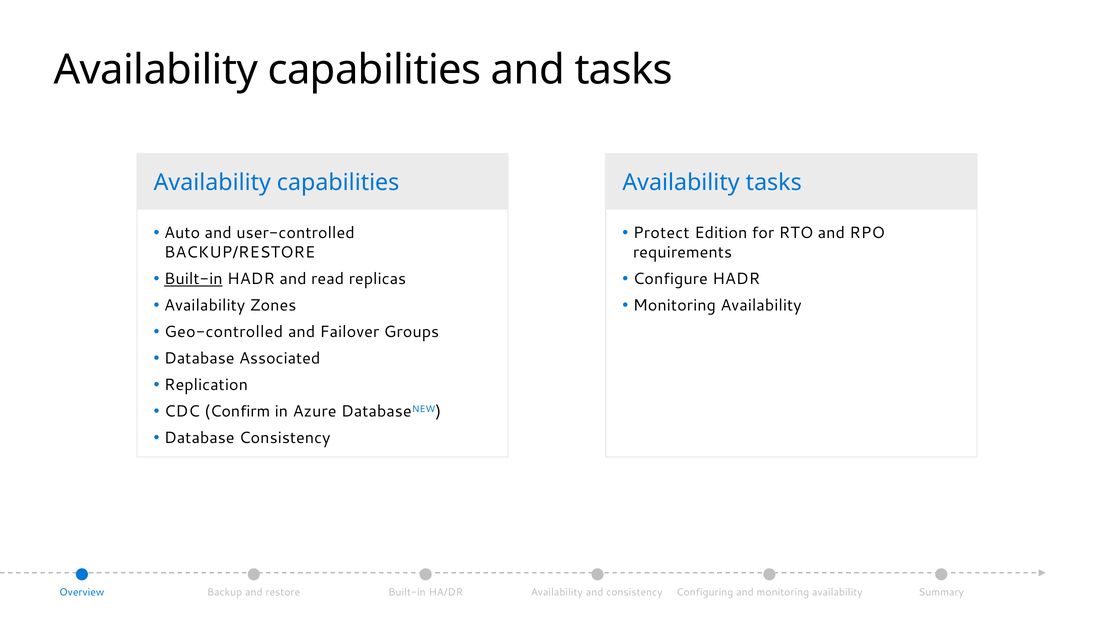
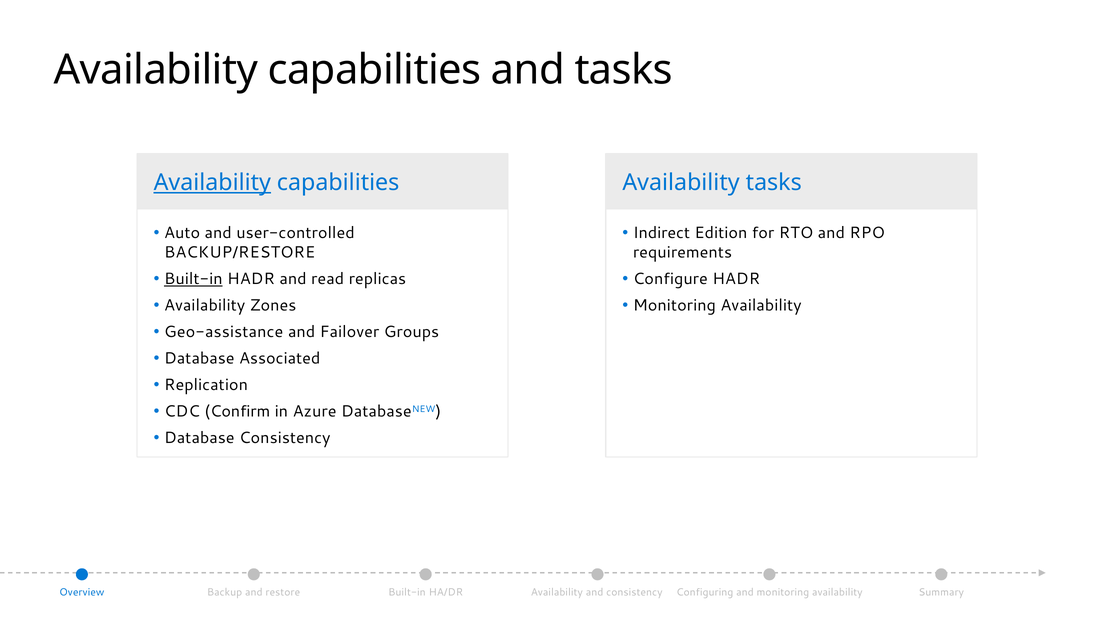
Availability at (212, 183) underline: none -> present
Protect: Protect -> Indirect
Geo-controlled: Geo-controlled -> Geo-assistance
